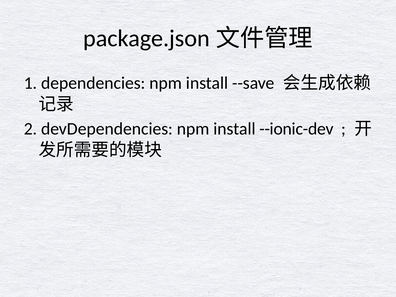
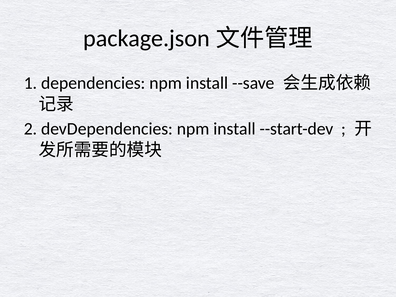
--ionic-dev: --ionic-dev -> --start-dev
